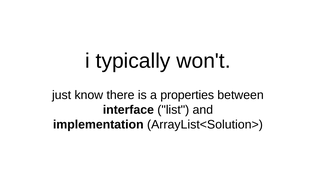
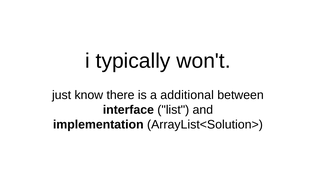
properties: properties -> additional
